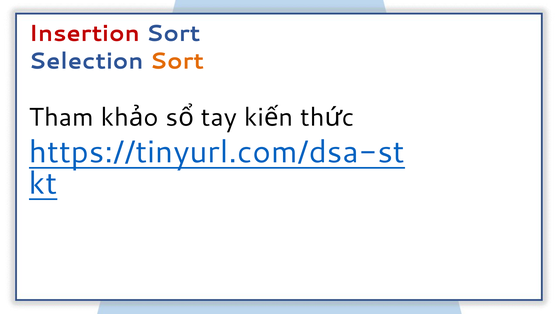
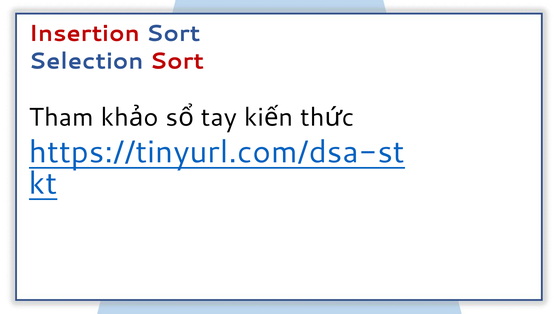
Sort at (177, 61) colour: orange -> red
